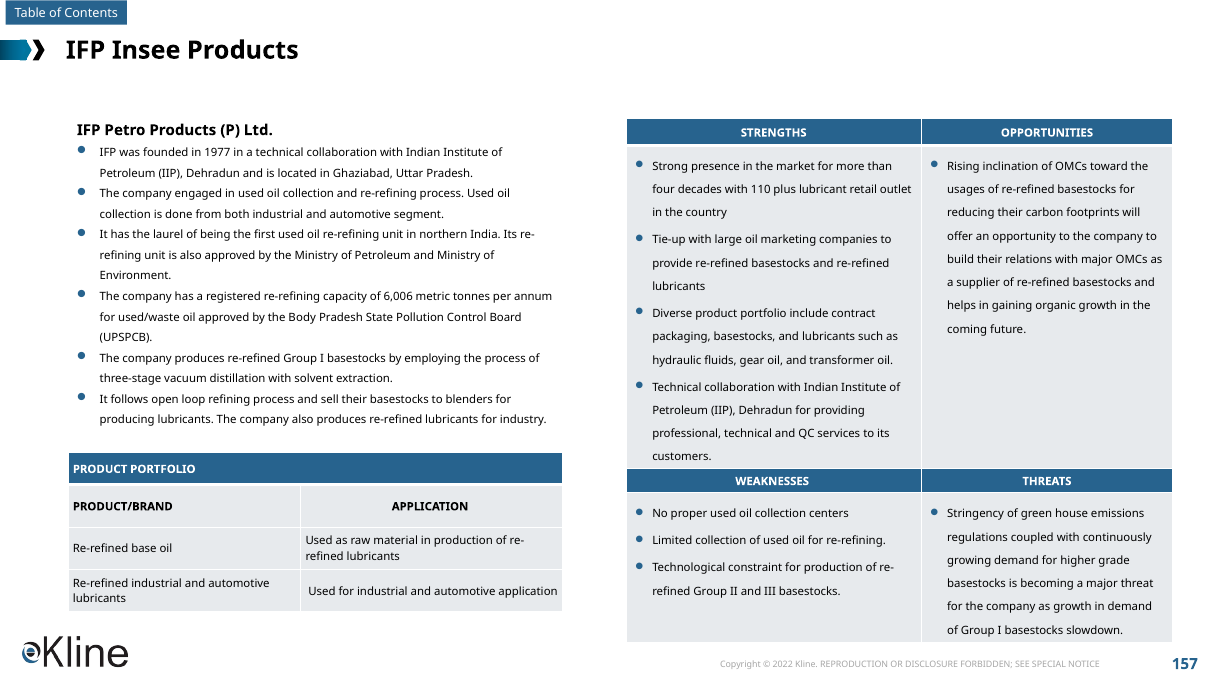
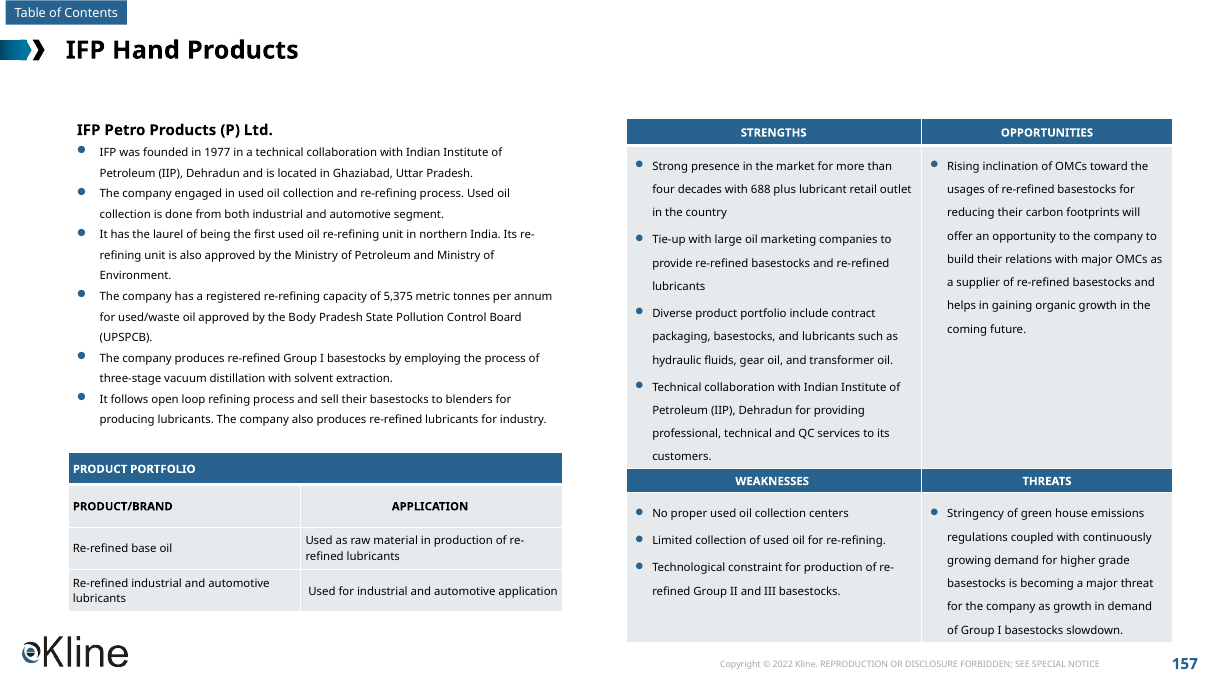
Insee: Insee -> Hand
110: 110 -> 688
6,006: 6,006 -> 5,375
